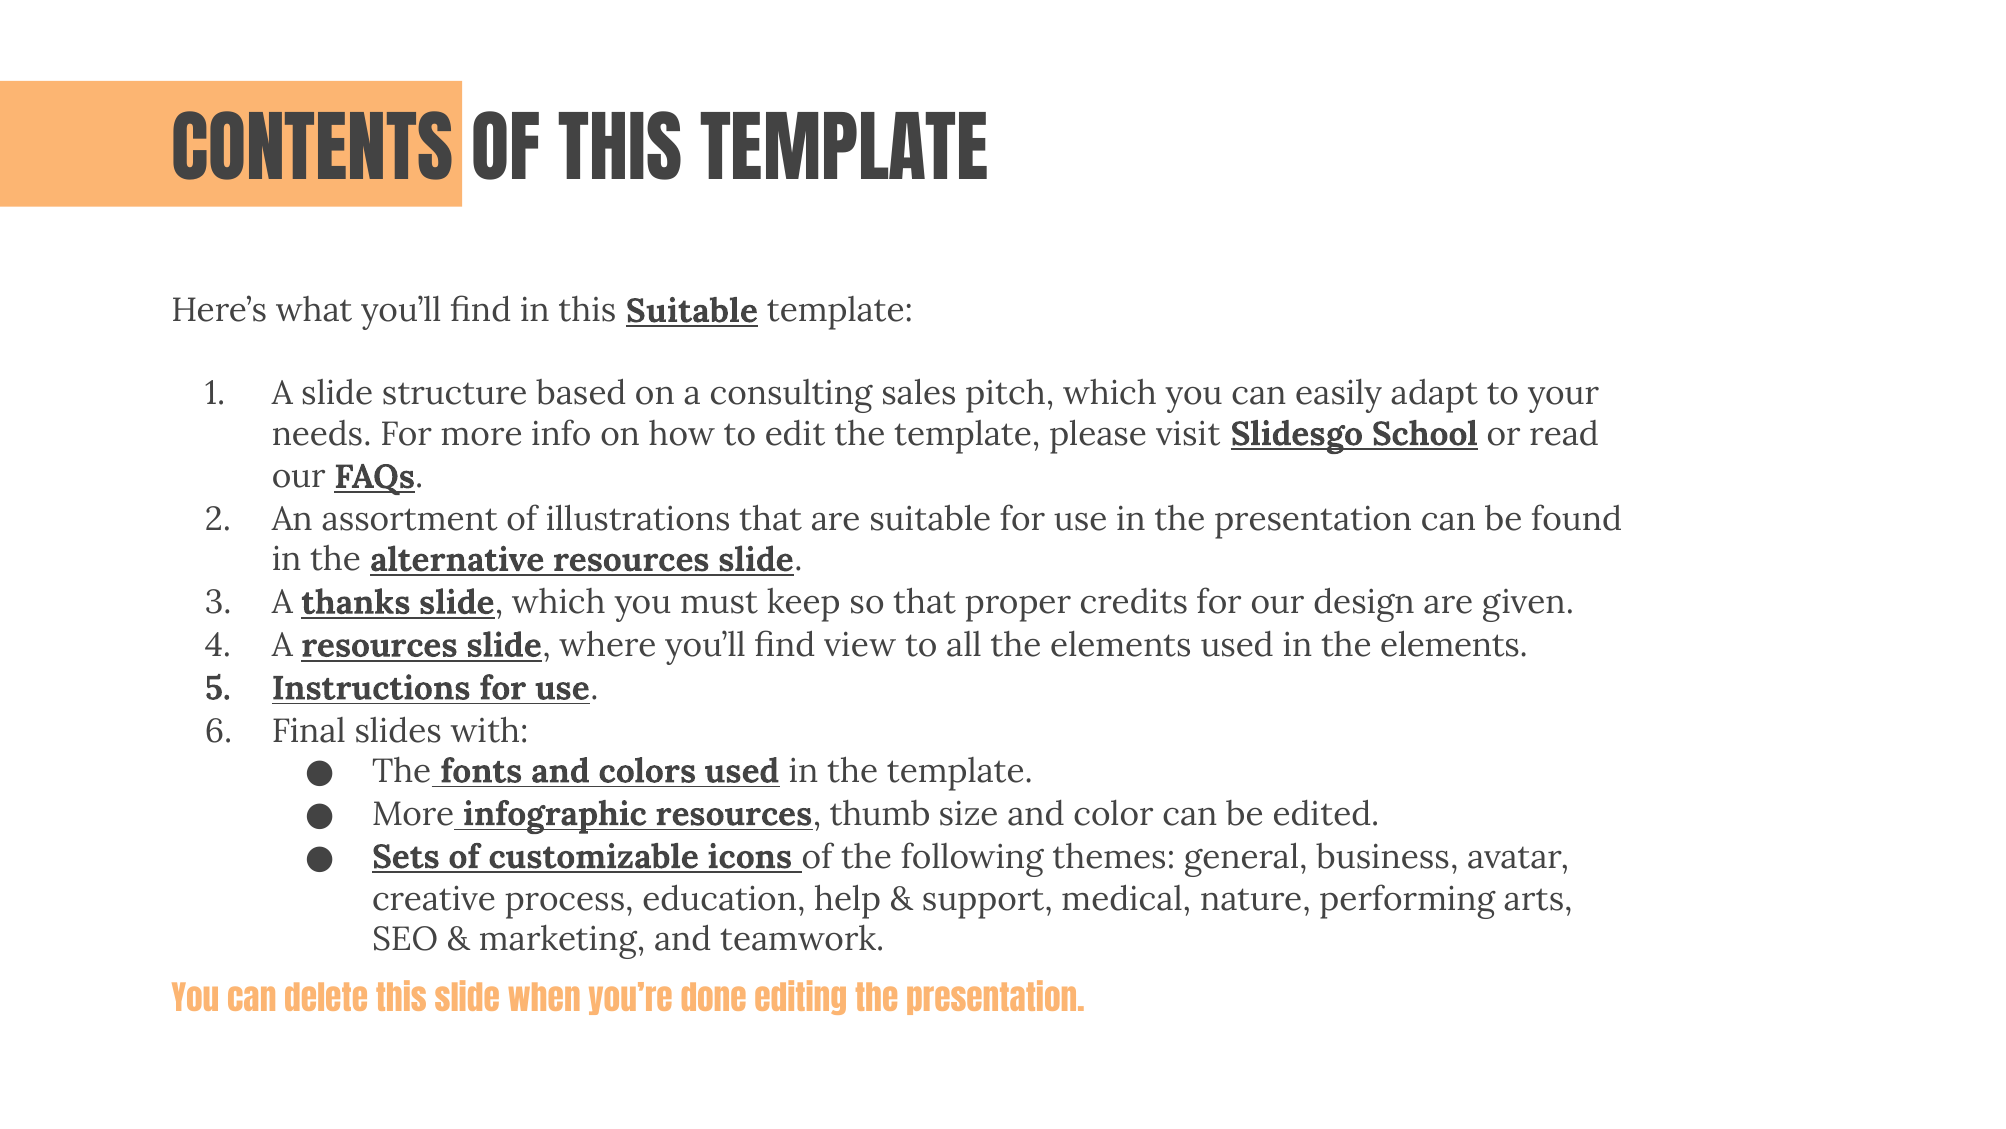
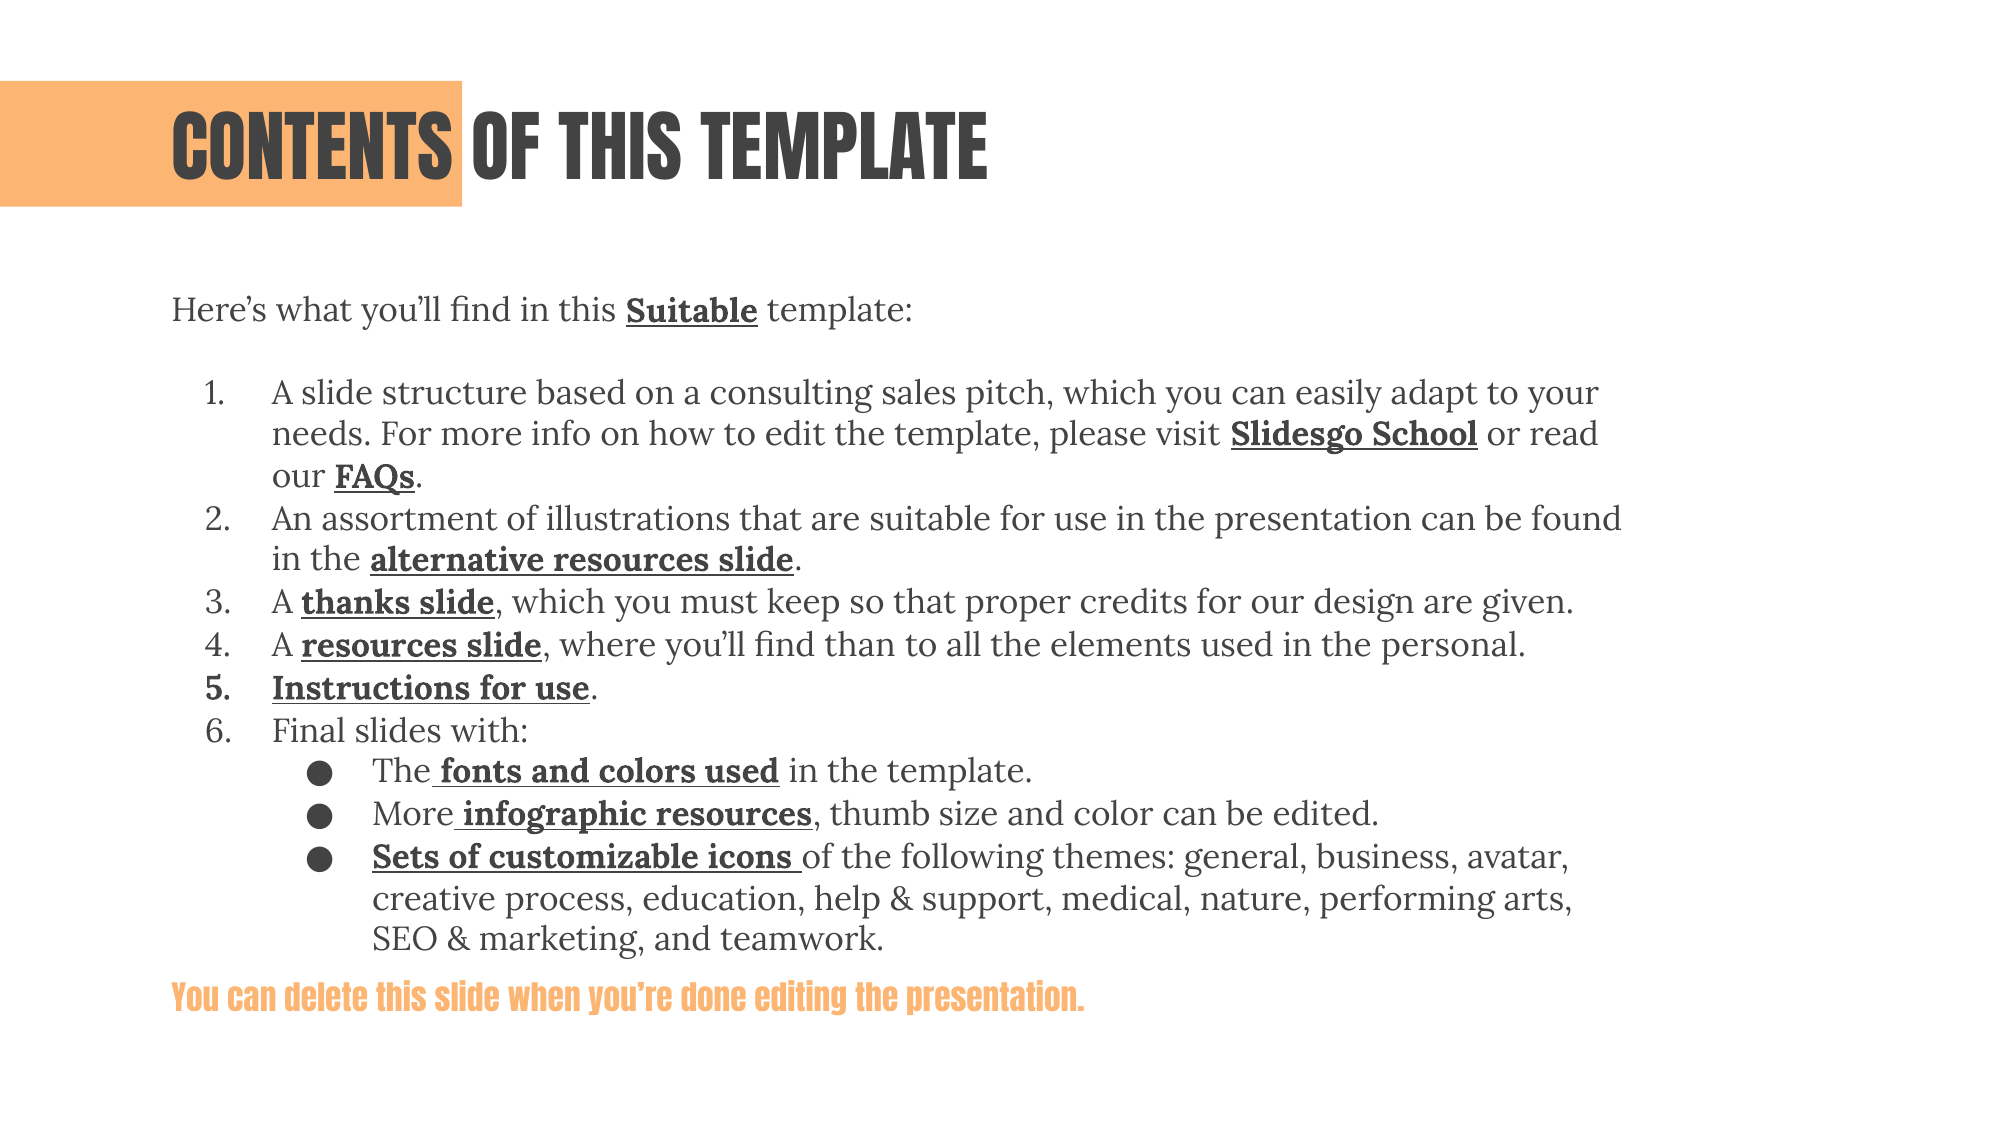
view: view -> than
in the elements: elements -> personal
